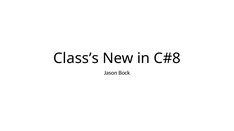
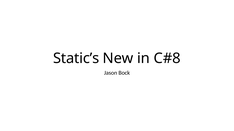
Class’s: Class’s -> Static’s
